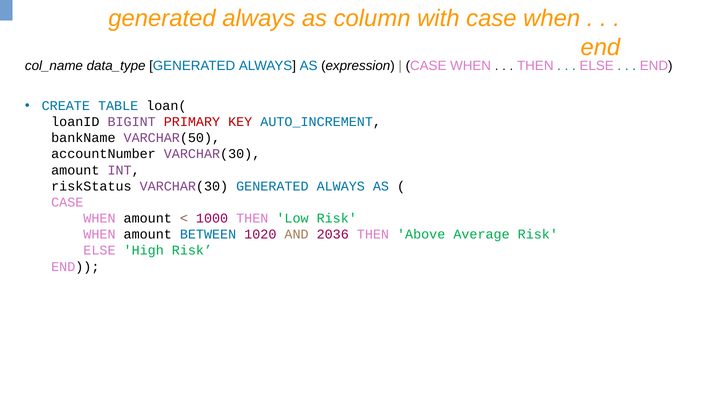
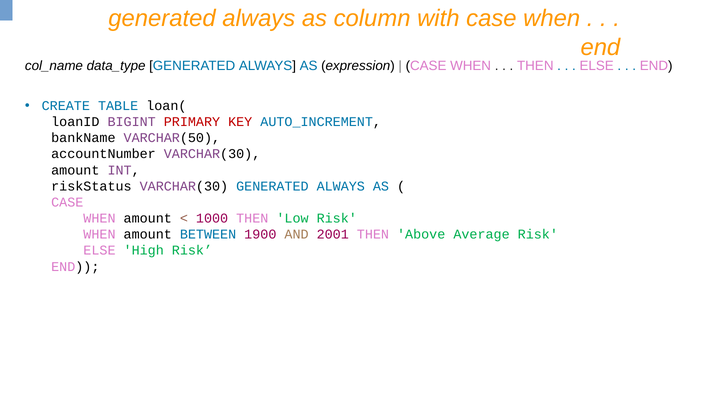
1020: 1020 -> 1900
2036: 2036 -> 2001
